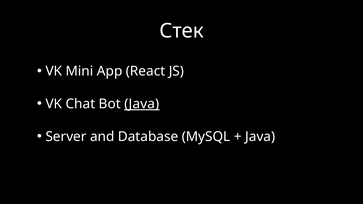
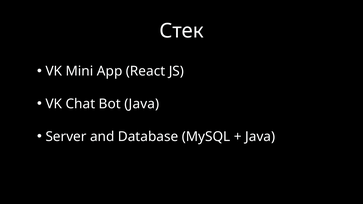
Java at (142, 104) underline: present -> none
